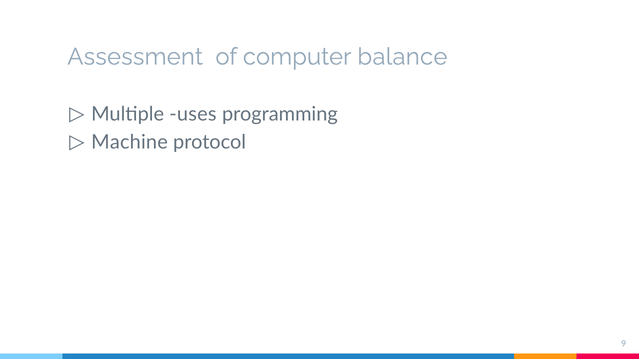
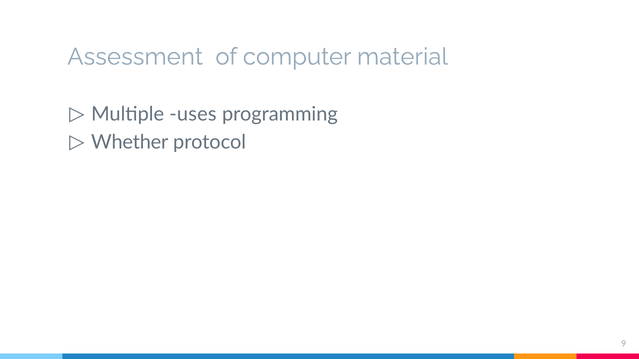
balance: balance -> material
Machine: Machine -> Whether
